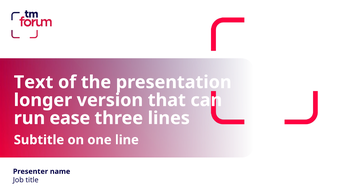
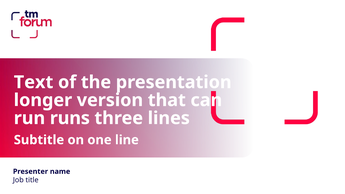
ease: ease -> runs
